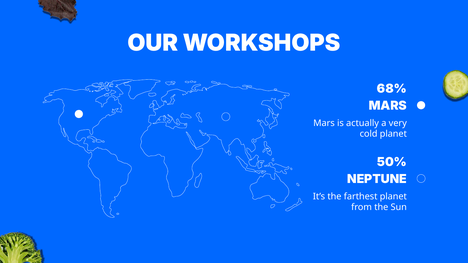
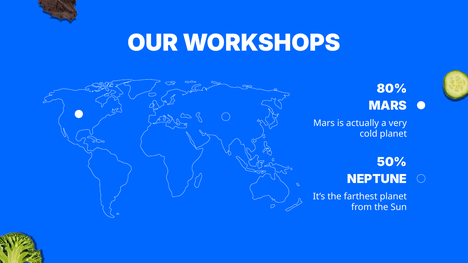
68%: 68% -> 80%
